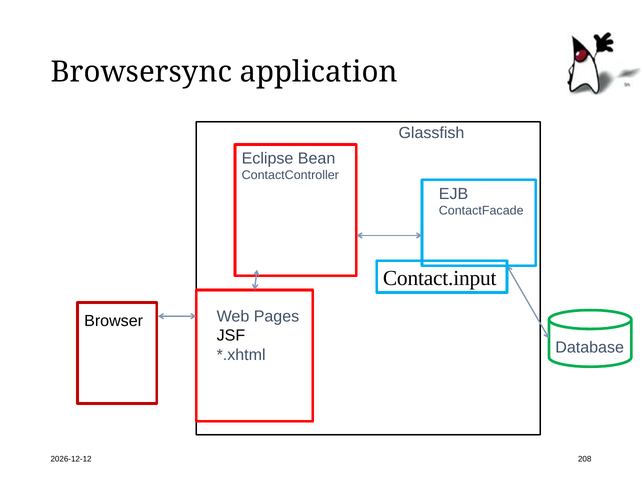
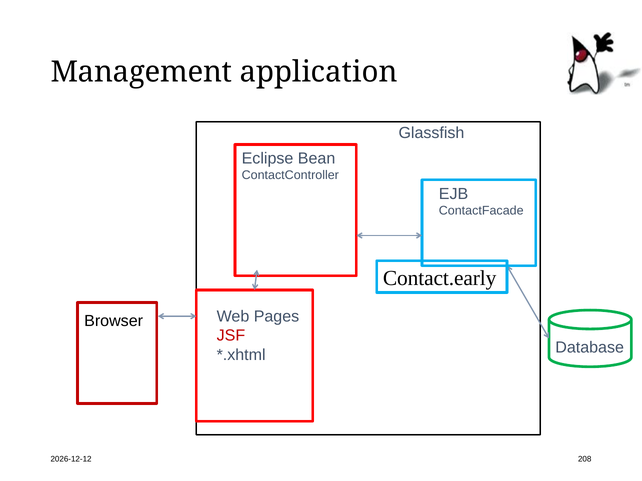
Browsersync: Browsersync -> Management
Contact.input: Contact.input -> Contact.early
JSF colour: black -> red
